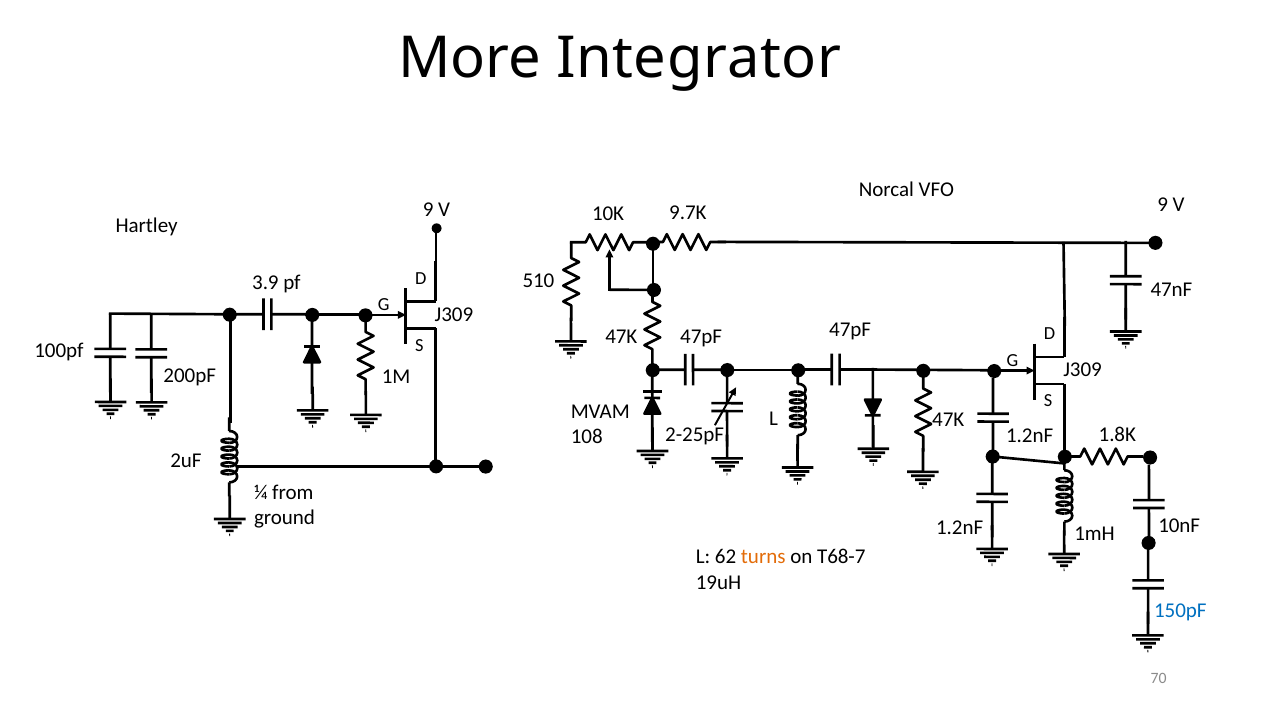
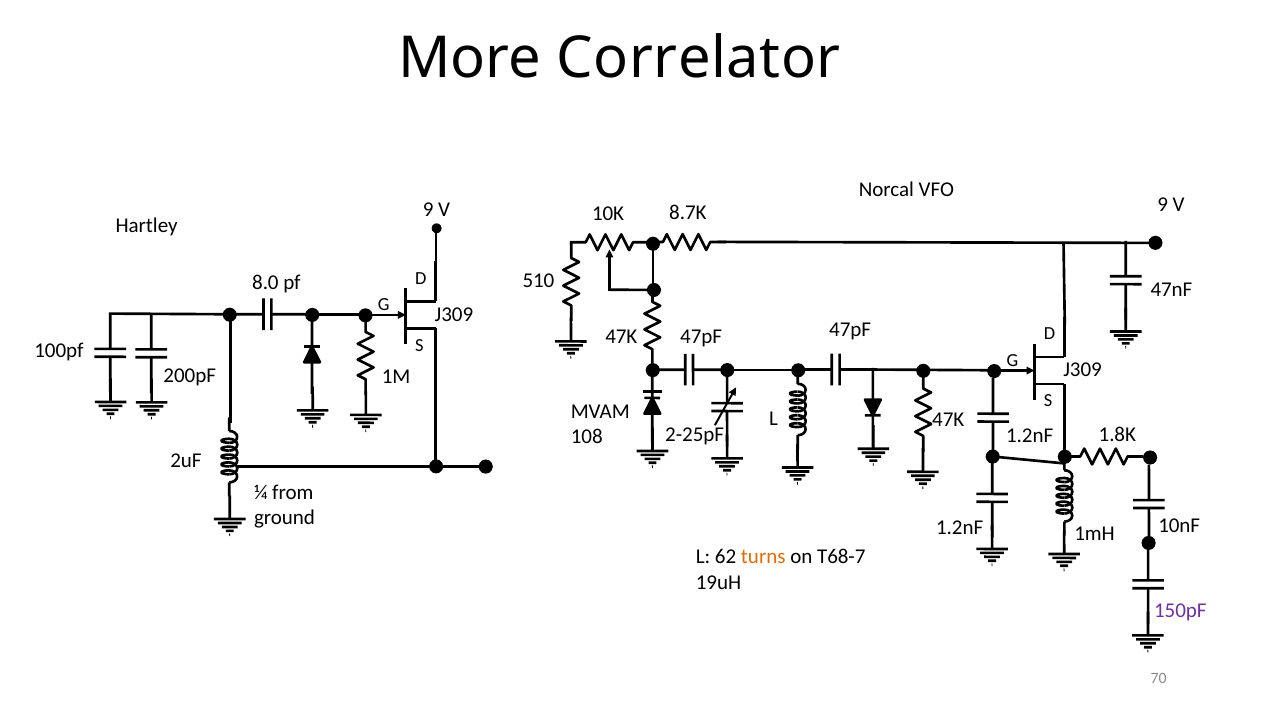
Integrator: Integrator -> Correlator
9.7K: 9.7K -> 8.7K
3.9: 3.9 -> 8.0
150pF colour: blue -> purple
